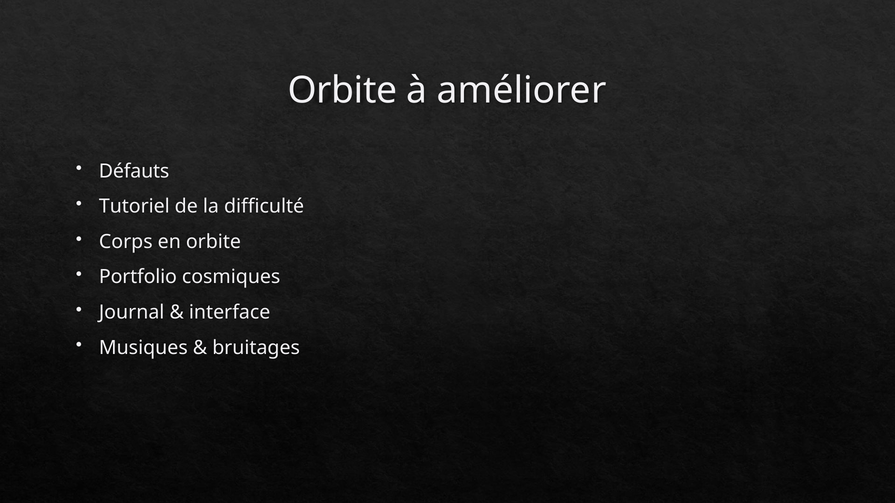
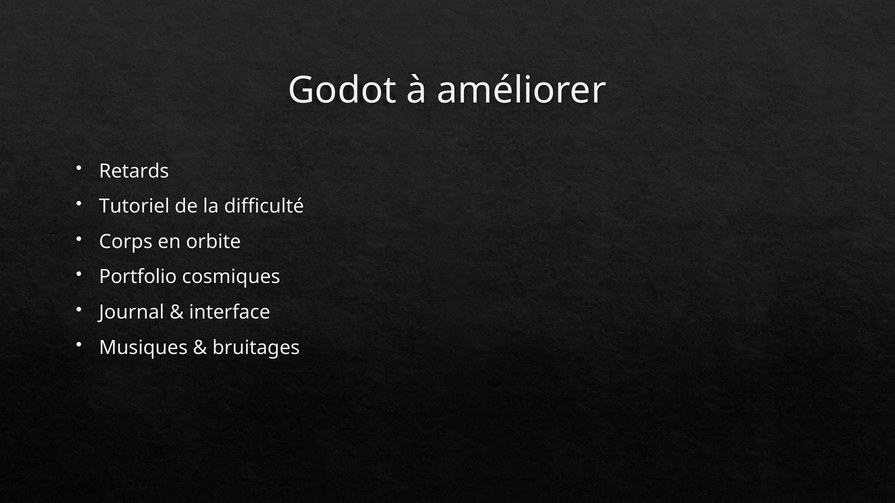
Orbite at (342, 91): Orbite -> Godot
Défauts: Défauts -> Retards
